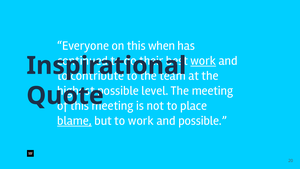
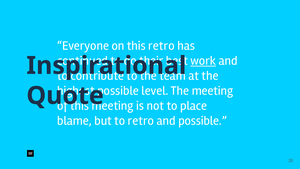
this when: when -> retro
blame underline: present -> none
to work: work -> retro
